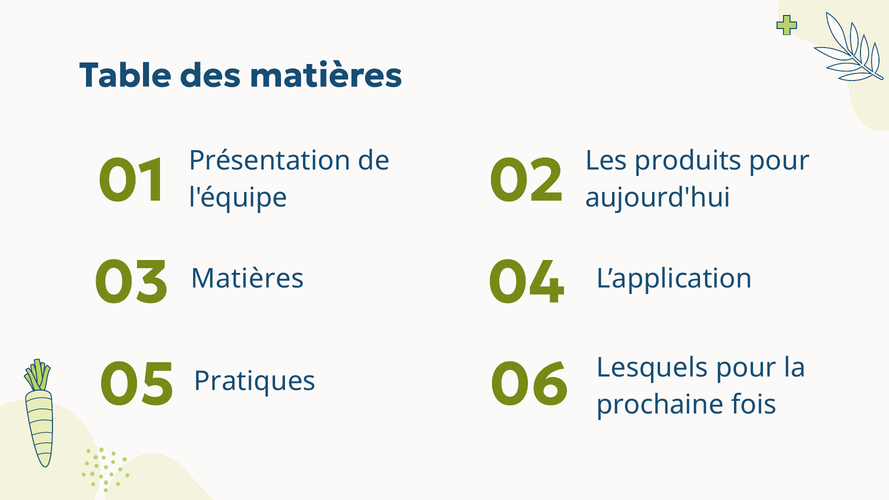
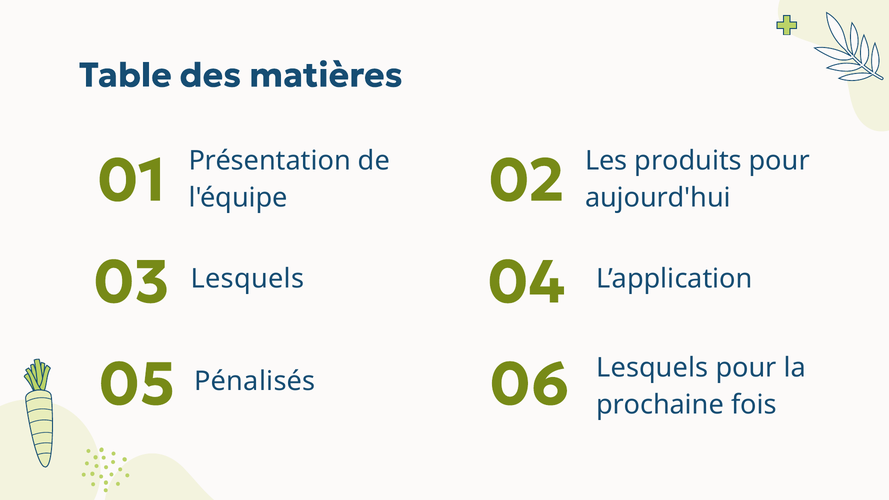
03 Matières: Matières -> Lesquels
Pratiques: Pratiques -> Pénalisés
